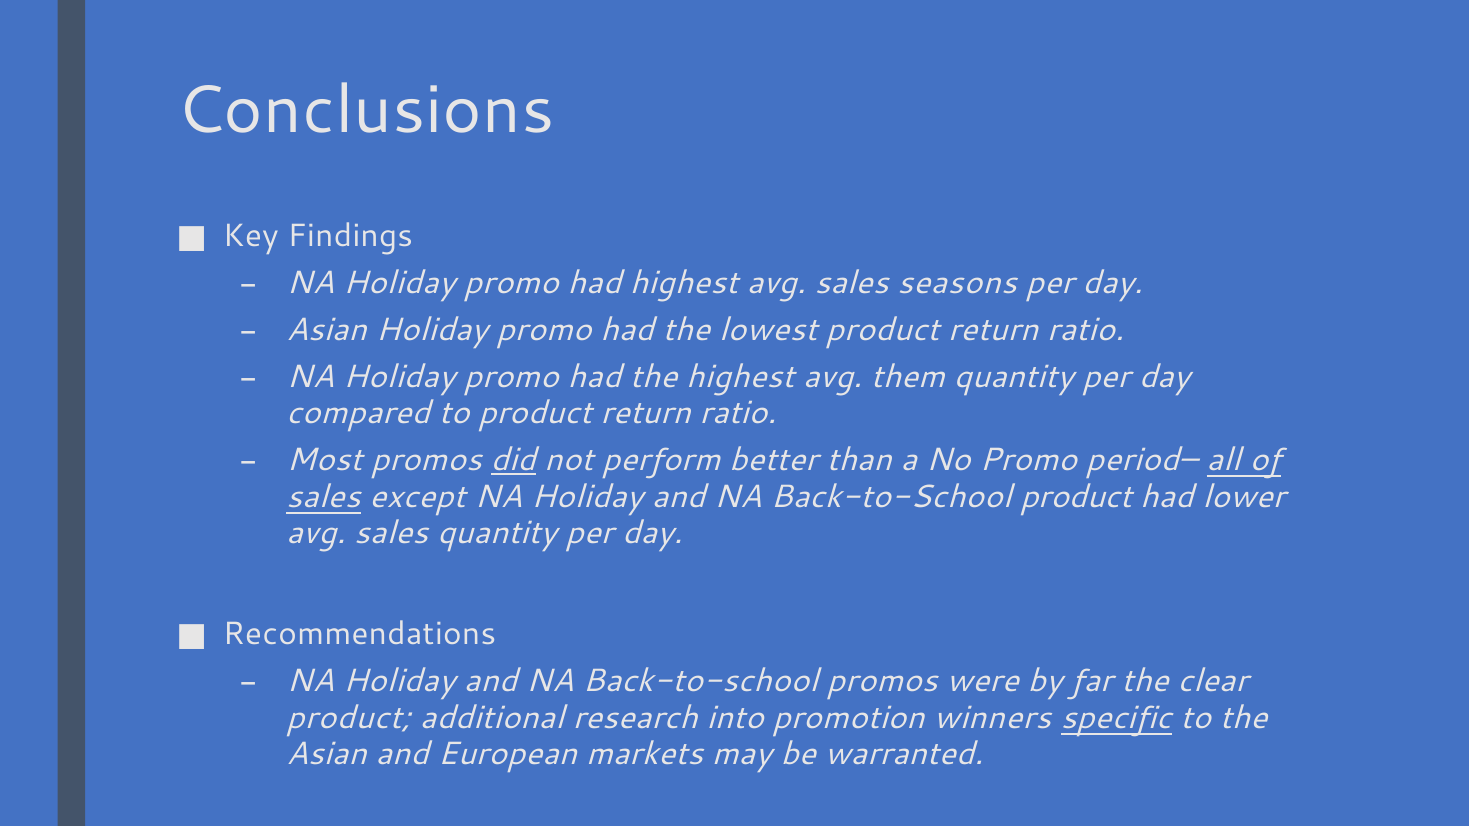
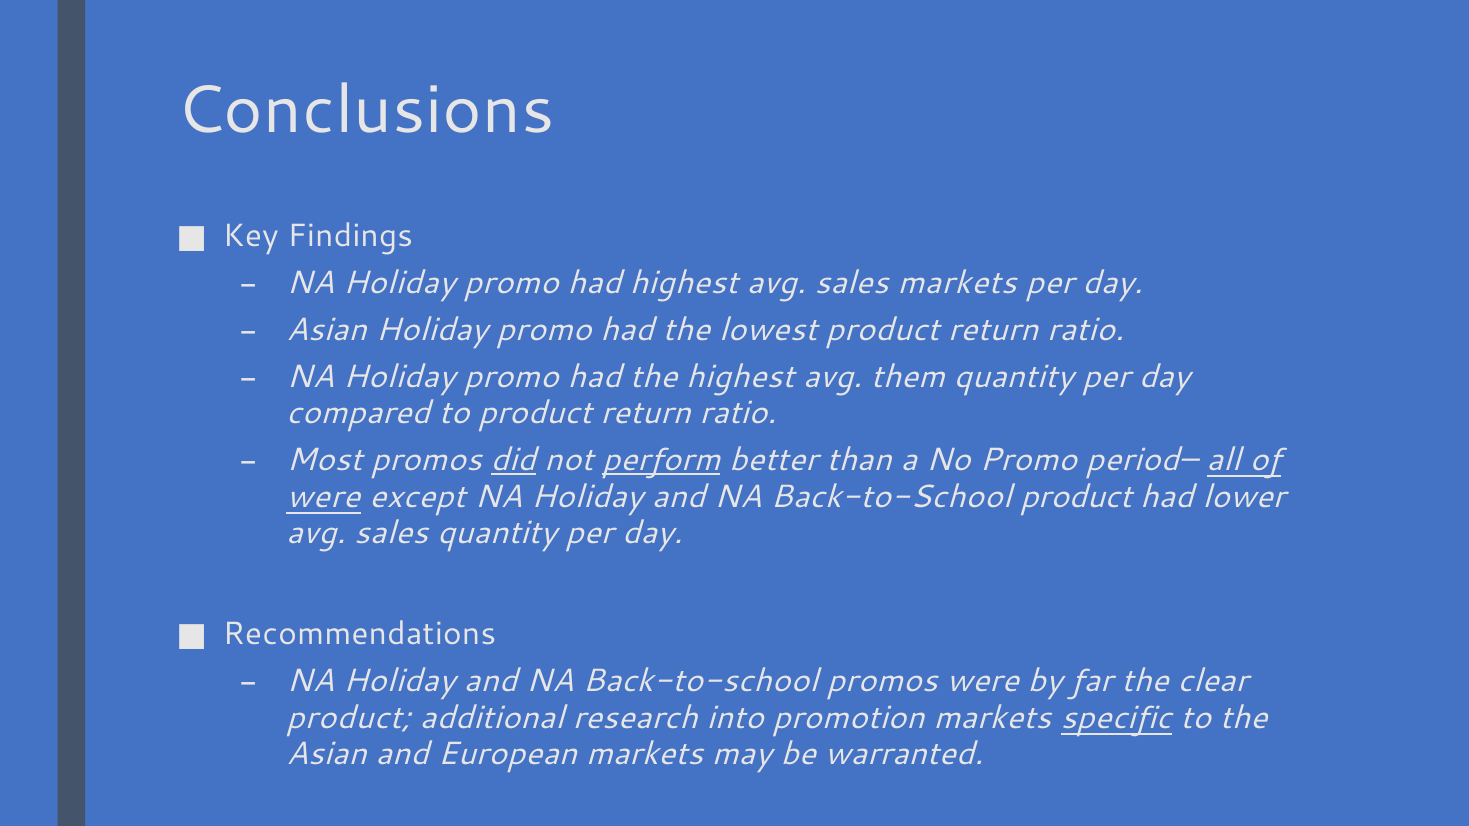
sales seasons: seasons -> markets
perform underline: none -> present
sales at (324, 497): sales -> were
promotion winners: winners -> markets
